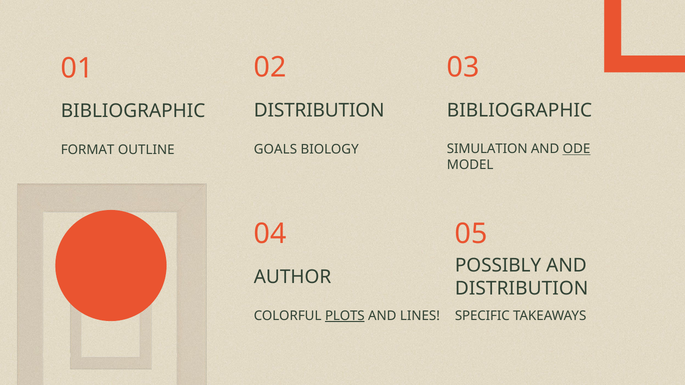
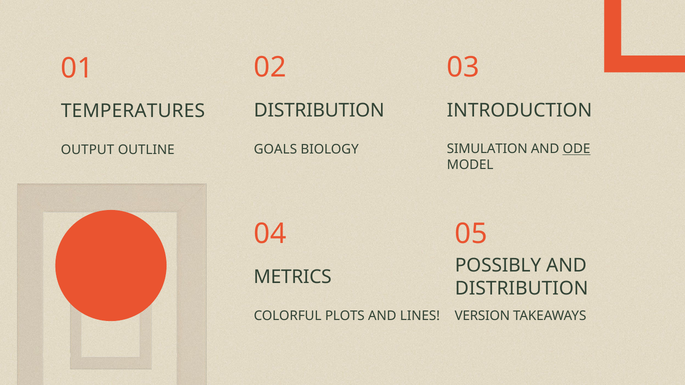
BIBLIOGRAPHIC at (519, 111): BIBLIOGRAPHIC -> INTRODUCTION
BIBLIOGRAPHIC at (133, 111): BIBLIOGRAPHIC -> TEMPERATURES
FORMAT: FORMAT -> OUTPUT
AUTHOR: AUTHOR -> METRICS
PLOTS underline: present -> none
SPECIFIC: SPECIFIC -> VERSION
